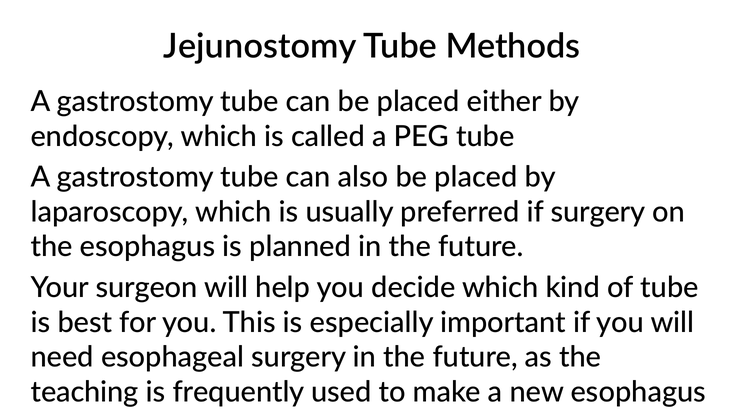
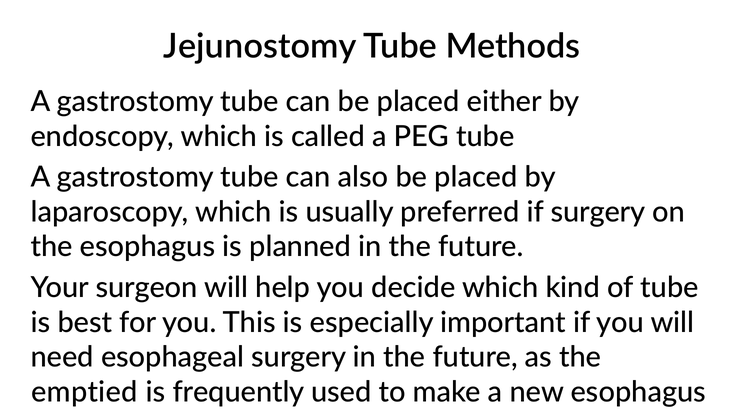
teaching: teaching -> emptied
